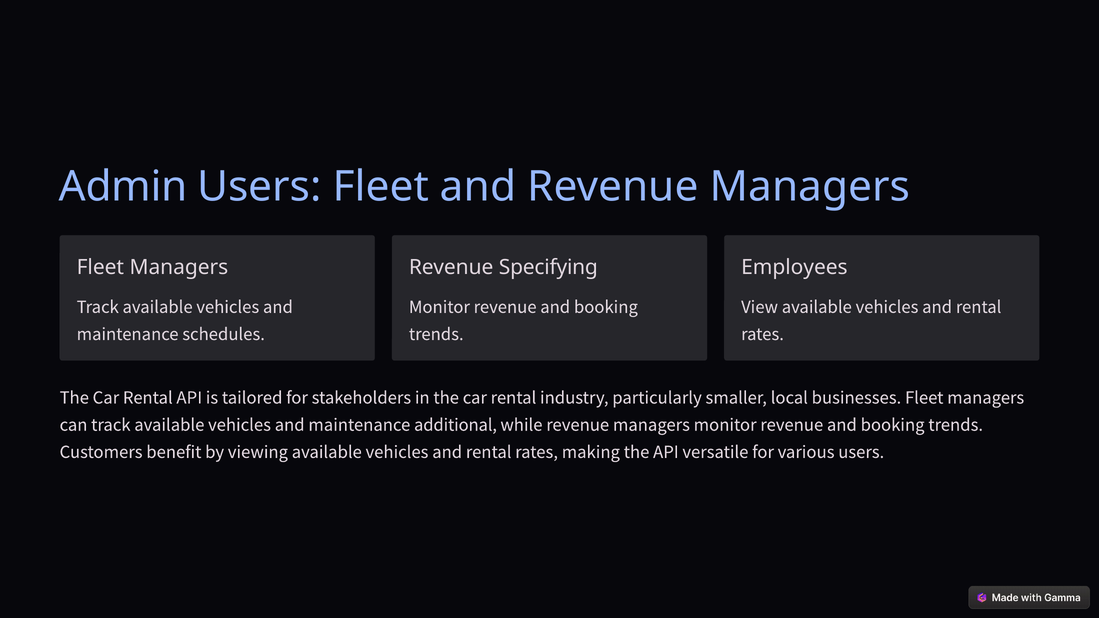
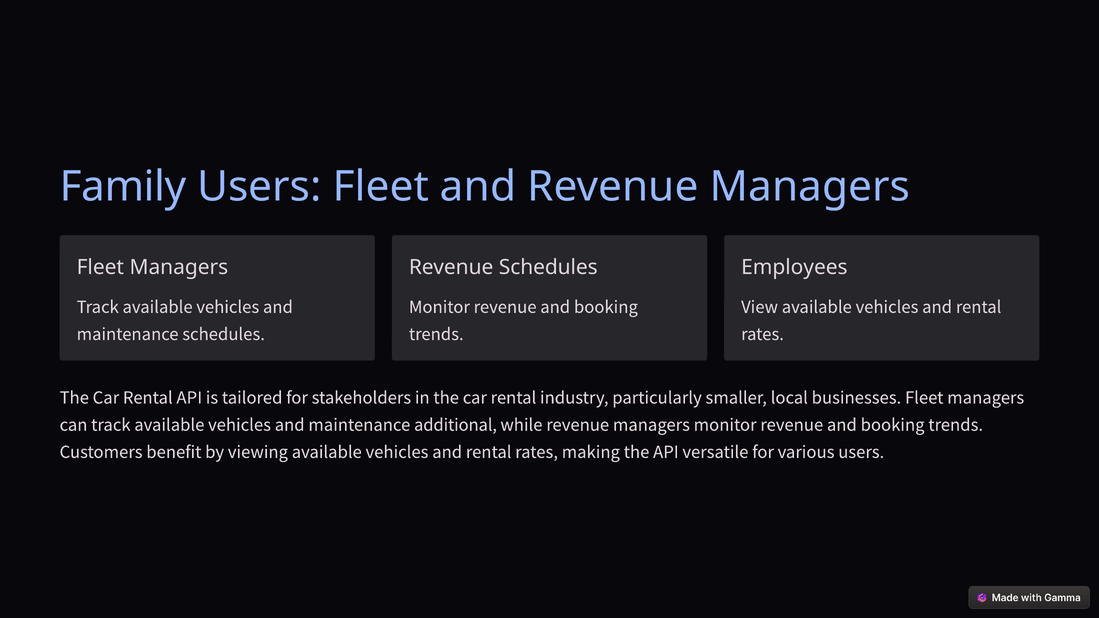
Admin: Admin -> Family
Revenue Specifying: Specifying -> Schedules
